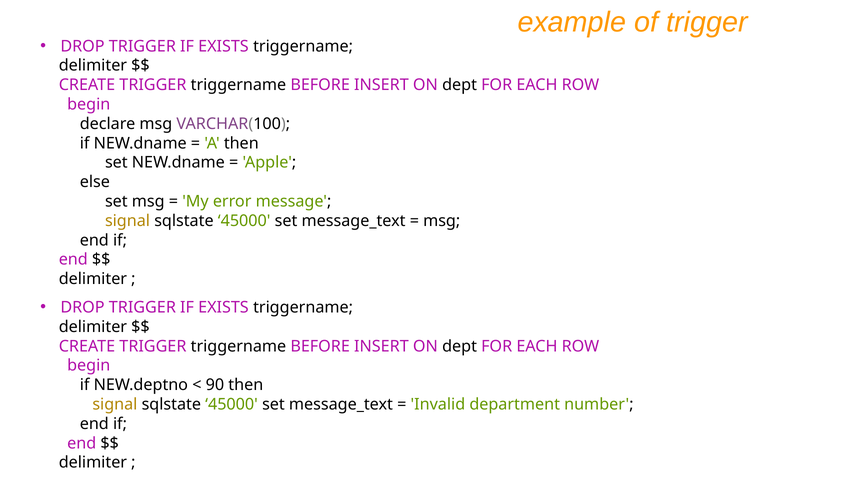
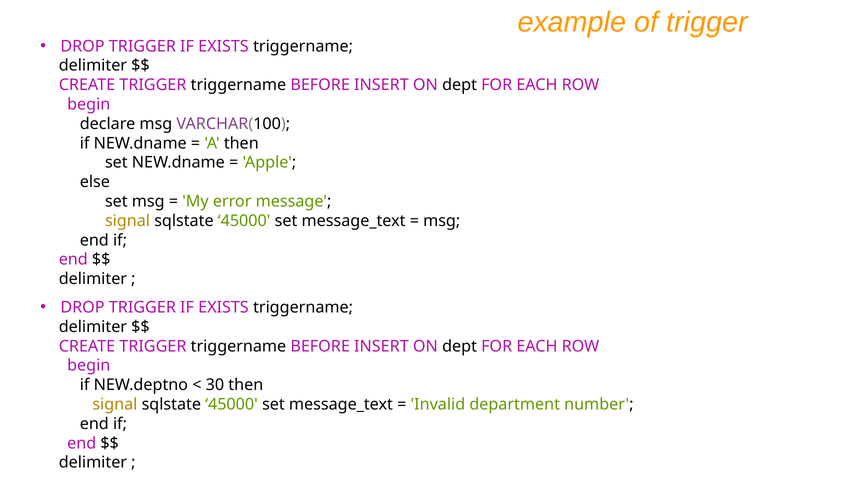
90: 90 -> 30
